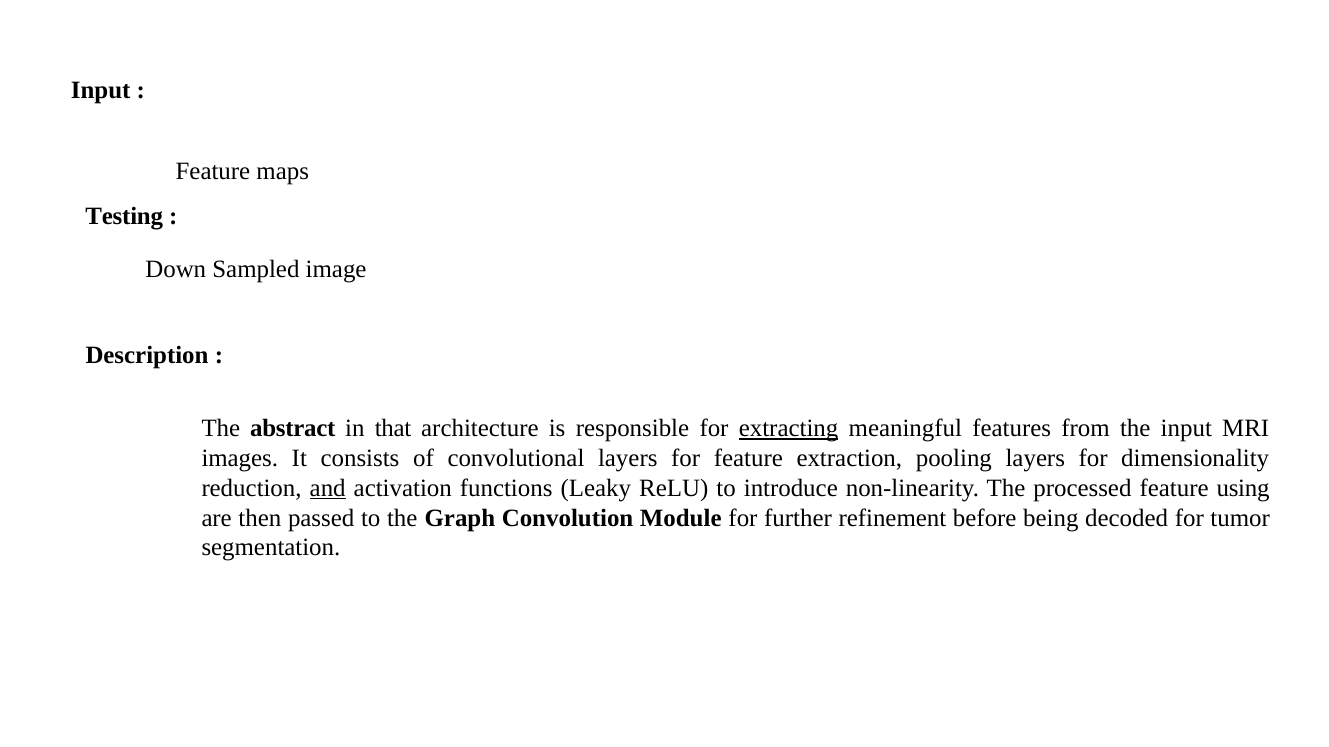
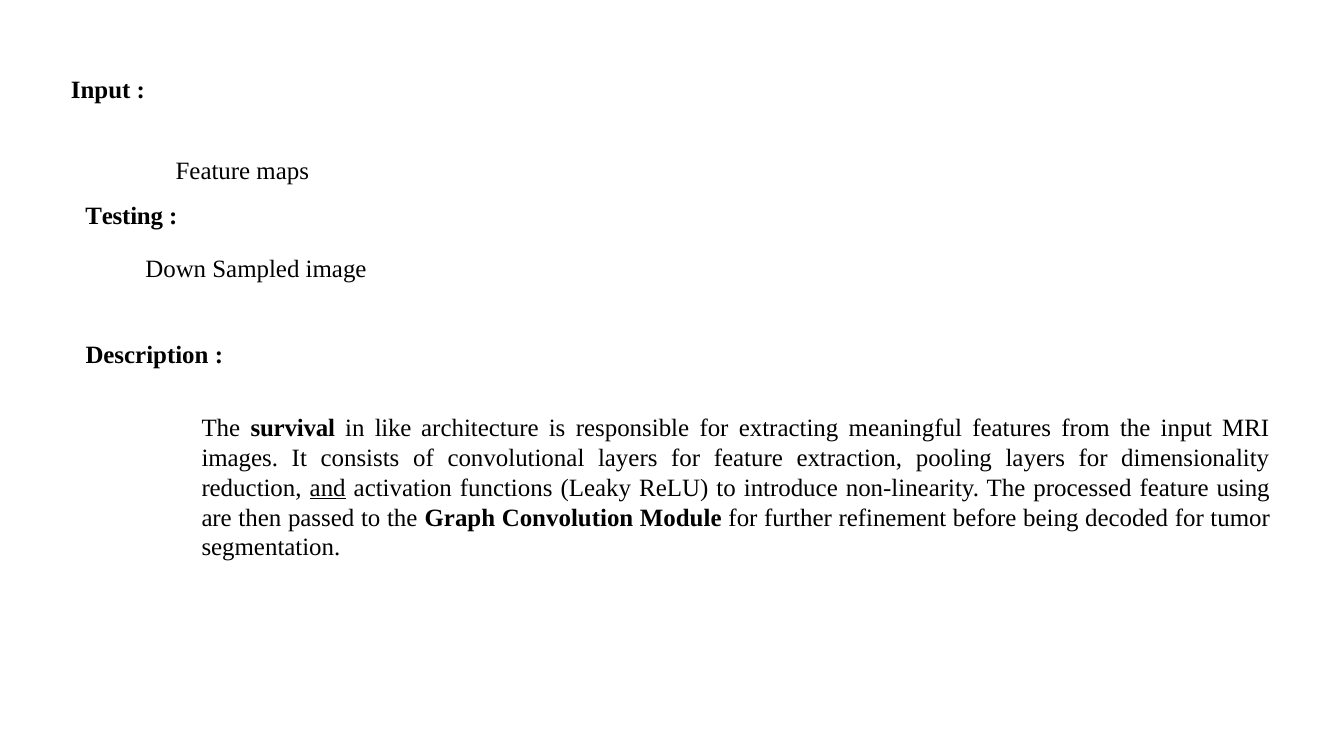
abstract: abstract -> survival
that: that -> like
extracting underline: present -> none
